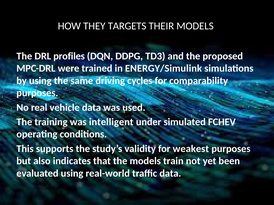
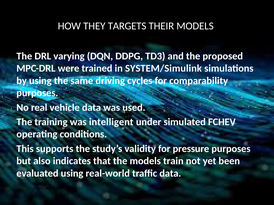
profiles: profiles -> varying
ENERGY/Simulink: ENERGY/Simulink -> SYSTEM/Simulink
weakest: weakest -> pressure
